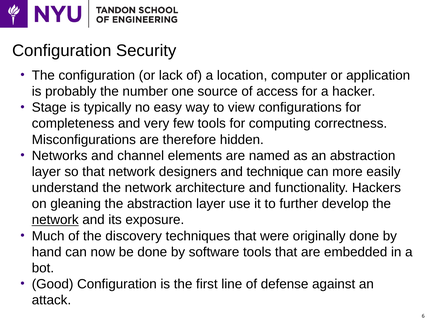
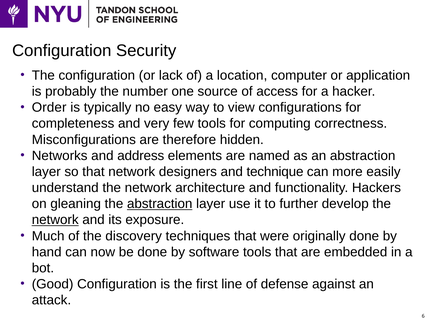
Stage: Stage -> Order
channel: channel -> address
abstraction at (160, 204) underline: none -> present
